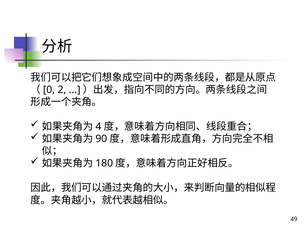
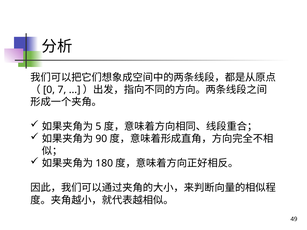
2: 2 -> 7
4: 4 -> 5
